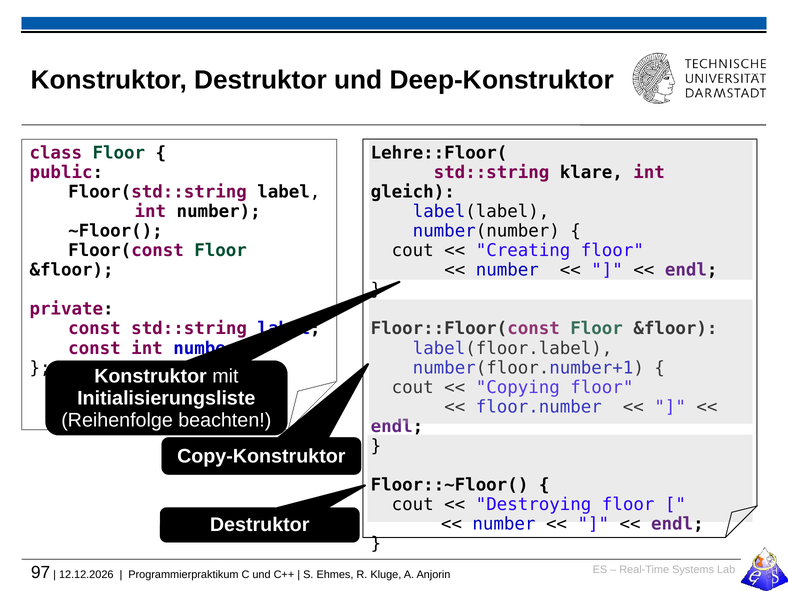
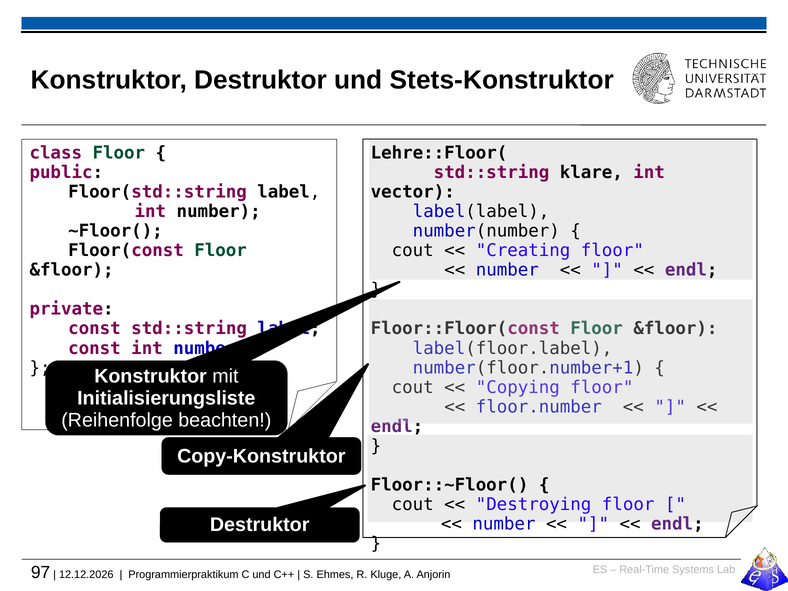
Deep-Konstruktor: Deep-Konstruktor -> Stets-Konstruktor
gleich: gleich -> vector
